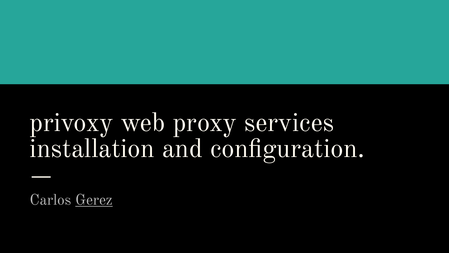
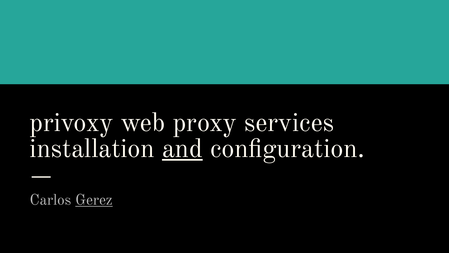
and underline: none -> present
